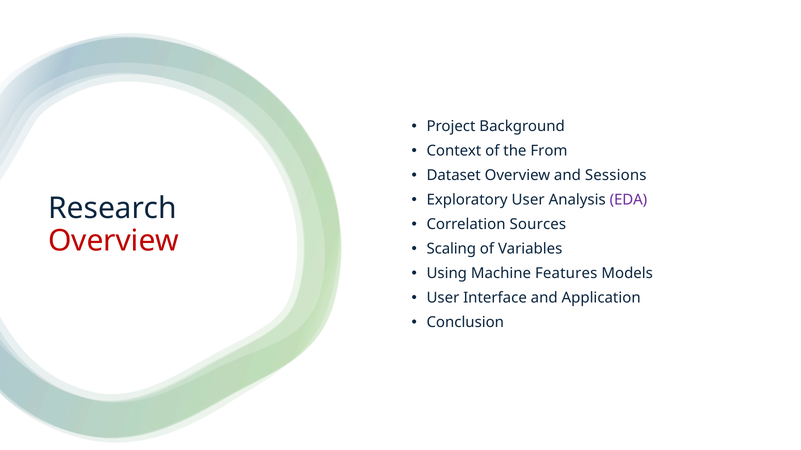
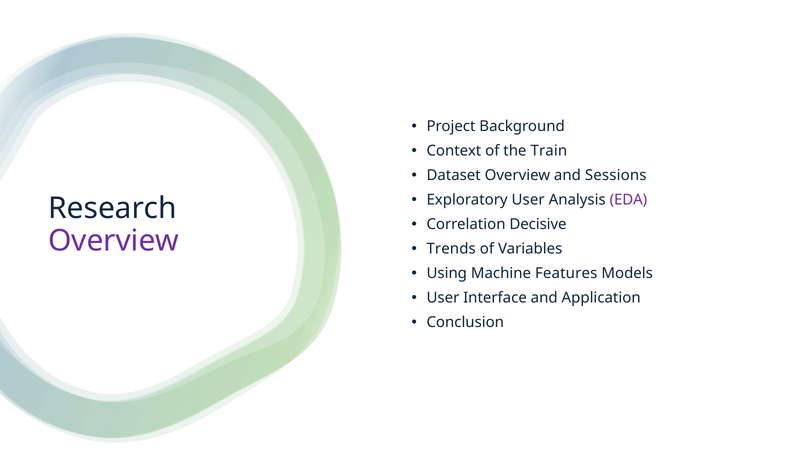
From: From -> Train
Sources: Sources -> Decisive
Overview at (114, 241) colour: red -> purple
Scaling: Scaling -> Trends
